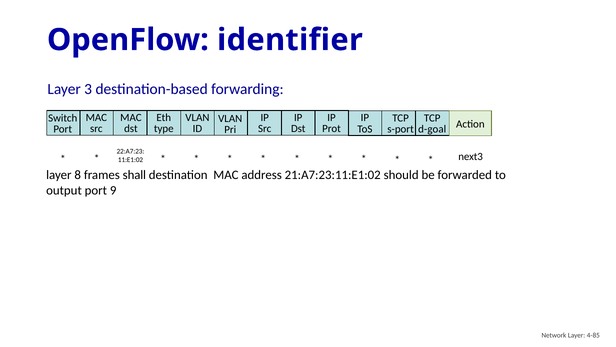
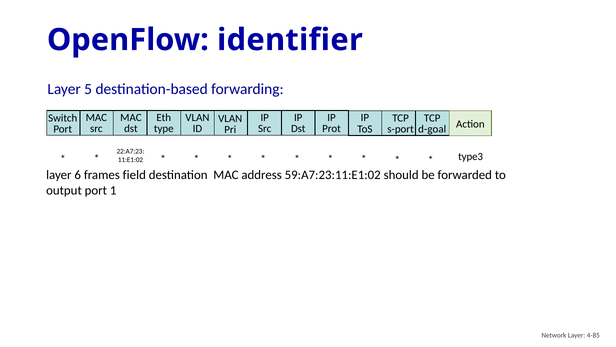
3: 3 -> 5
next3: next3 -> type3
8: 8 -> 6
shall: shall -> field
21:A7:23:11:E1:02: 21:A7:23:11:E1:02 -> 59:A7:23:11:E1:02
9: 9 -> 1
